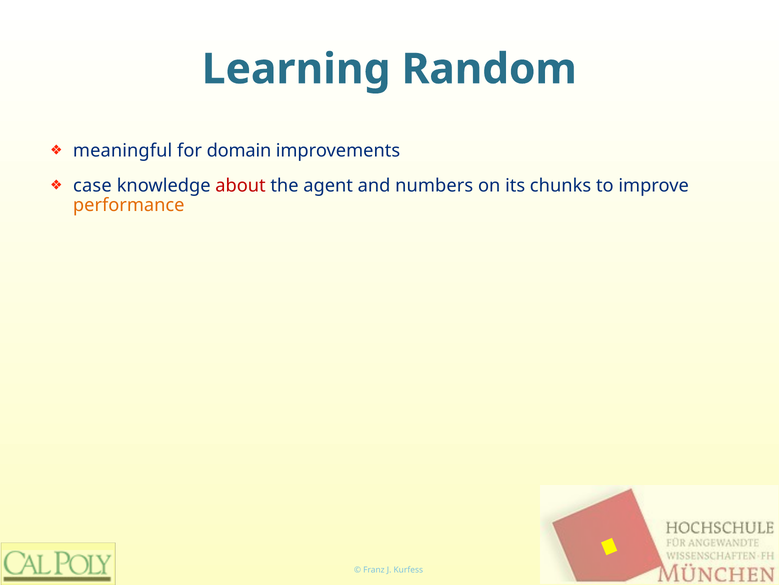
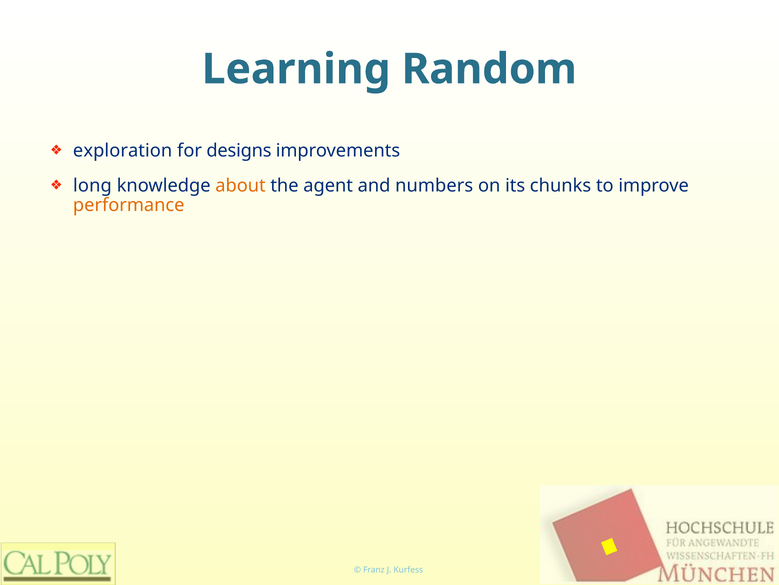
meaningful: meaningful -> exploration
domain: domain -> designs
case: case -> long
about colour: red -> orange
